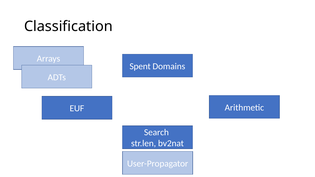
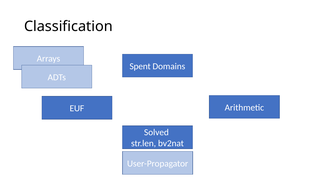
Search: Search -> Solved
